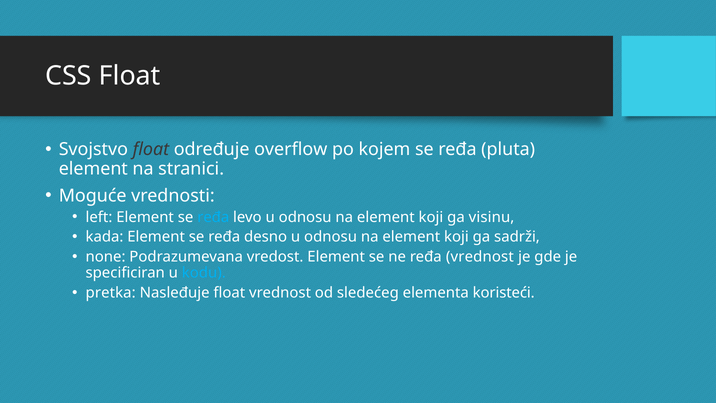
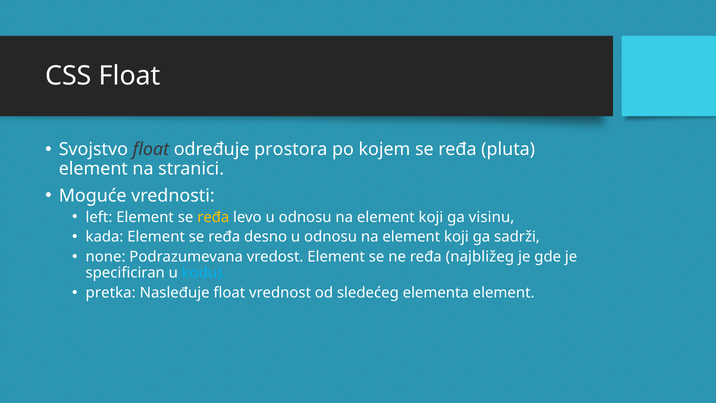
overflow: overflow -> prostora
ređa at (213, 217) colour: light blue -> yellow
ređa vrednost: vrednost -> najbližeg
elementa koristeći: koristeći -> element
